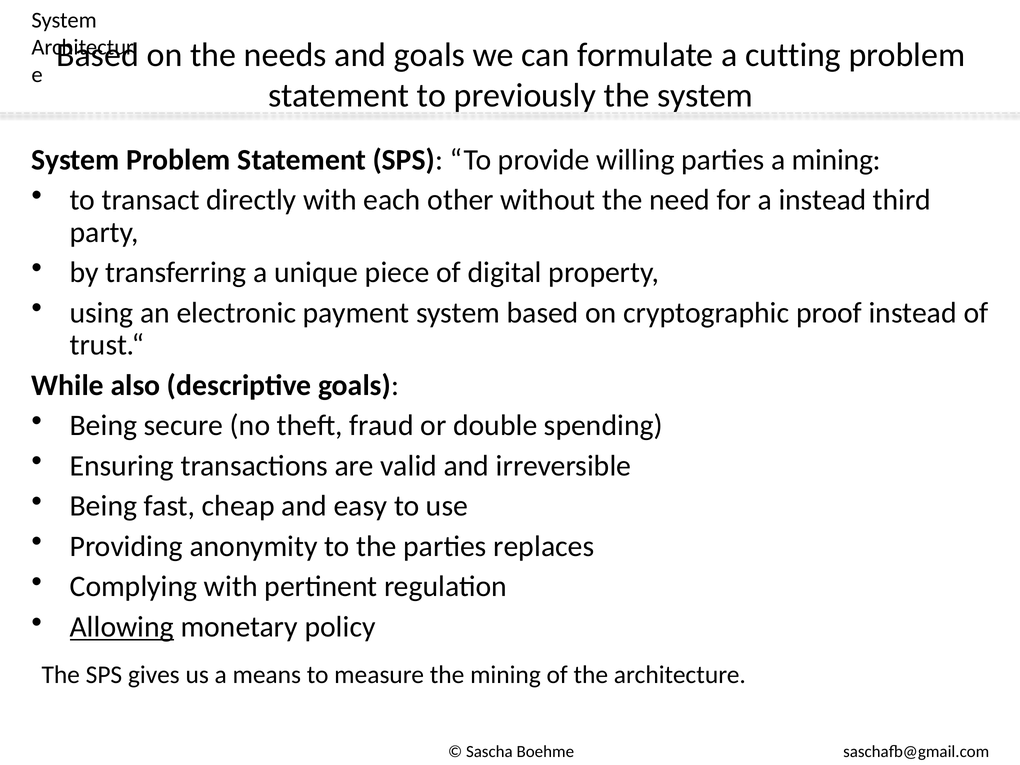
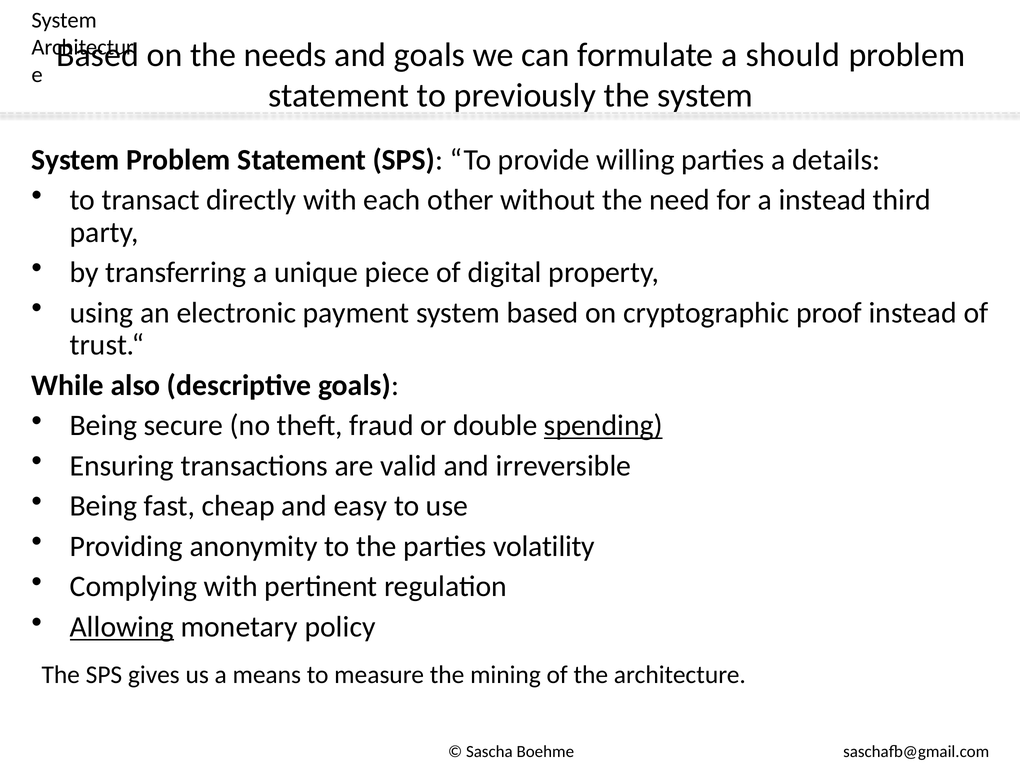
cutting: cutting -> should
a mining: mining -> details
spending underline: none -> present
replaces: replaces -> volatility
